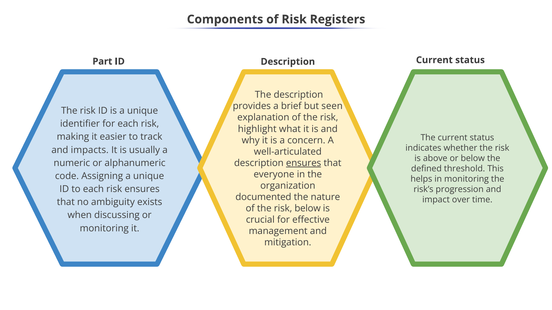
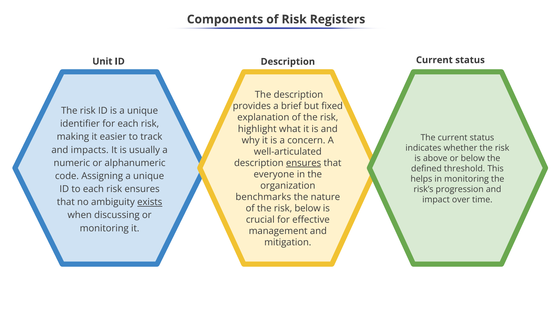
Part: Part -> Unit
seen: seen -> fixed
documented: documented -> benchmarks
exists underline: none -> present
